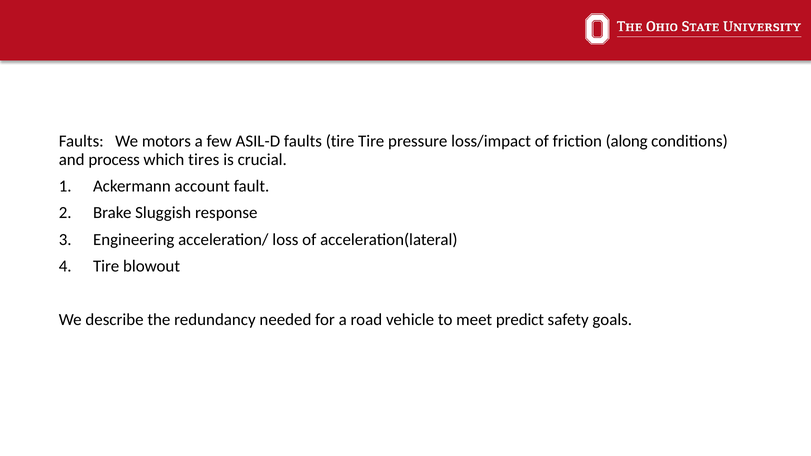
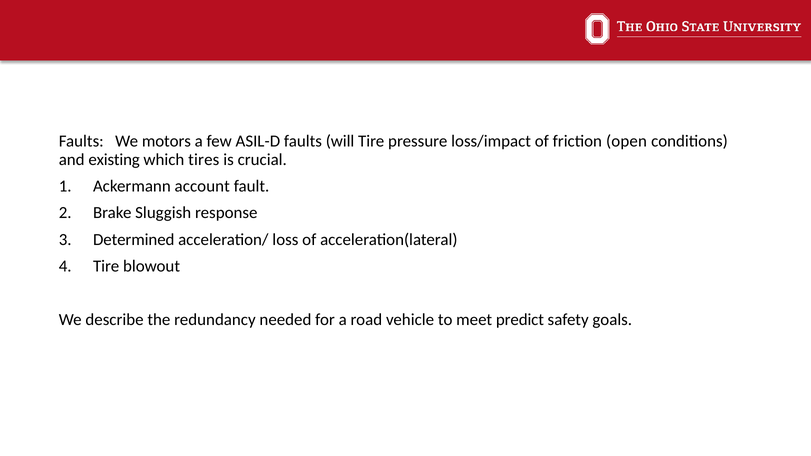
faults tire: tire -> will
along: along -> open
process: process -> existing
Engineering: Engineering -> Determined
